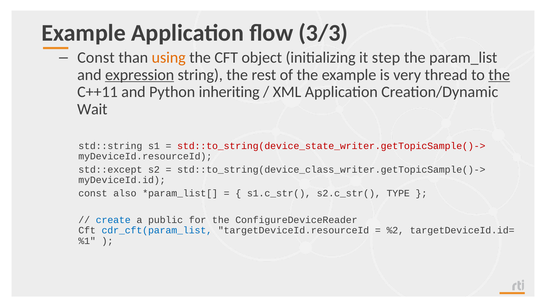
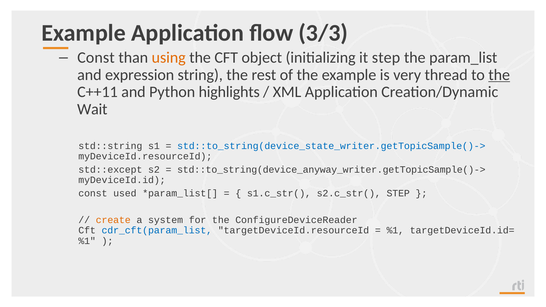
expression underline: present -> none
inheriting: inheriting -> highlights
std::to_string(device_state_writer.getTopicSample()-> colour: red -> blue
std::to_string(device_class_writer.getTopicSample()->: std::to_string(device_class_writer.getTopicSample()-> -> std::to_string(device_anyway_writer.getTopicSample()->
also: also -> used
s2.c_str( TYPE: TYPE -> STEP
create colour: blue -> orange
public: public -> system
%2 at (395, 230): %2 -> %1
